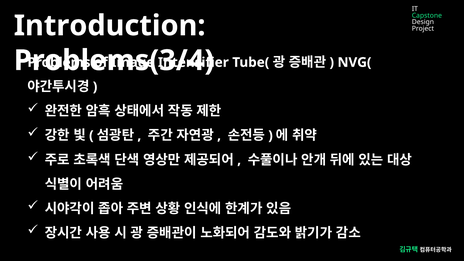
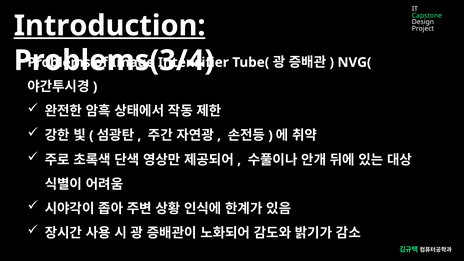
Introduction underline: none -> present
